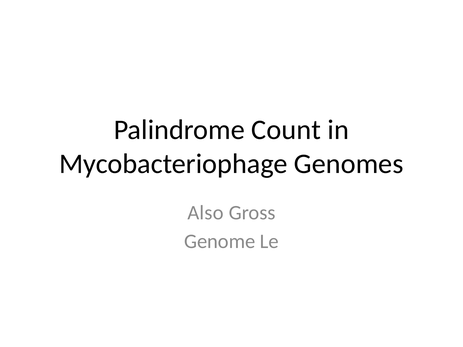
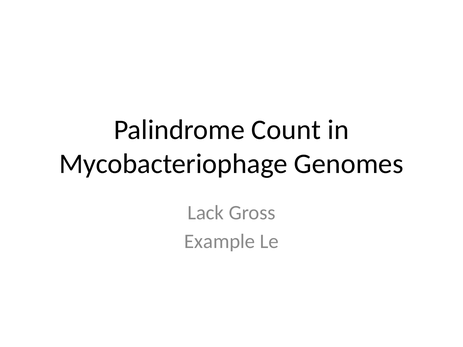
Also: Also -> Lack
Genome: Genome -> Example
